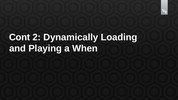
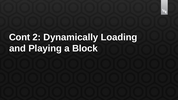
When: When -> Block
